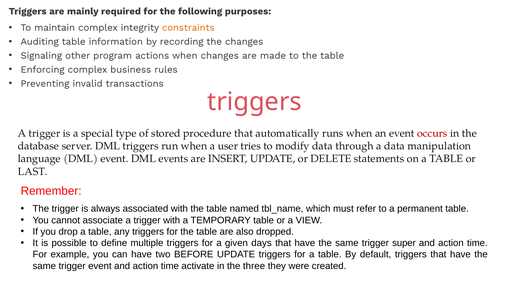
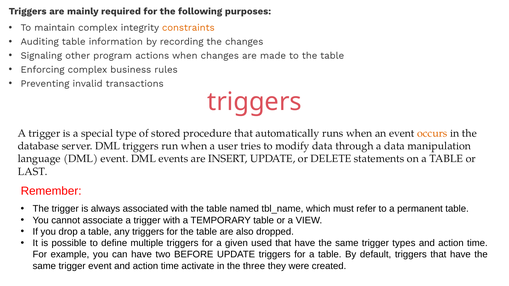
occurs colour: red -> orange
days: days -> used
super: super -> types
